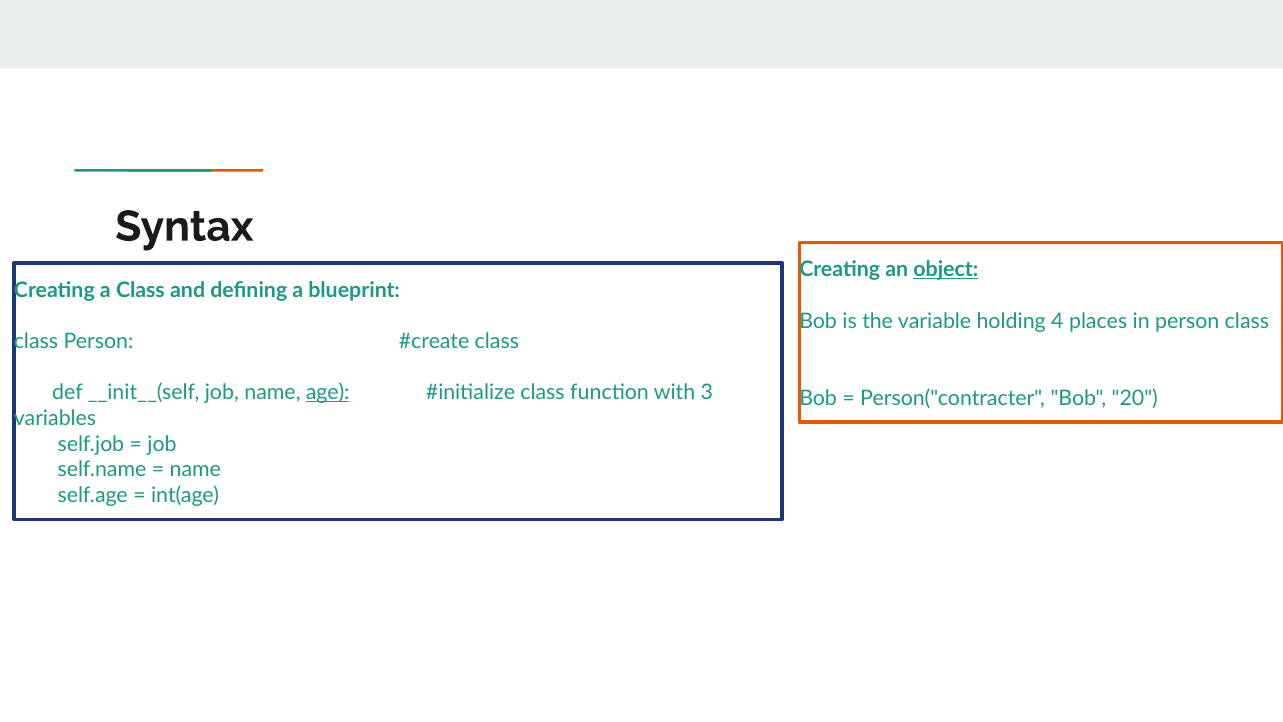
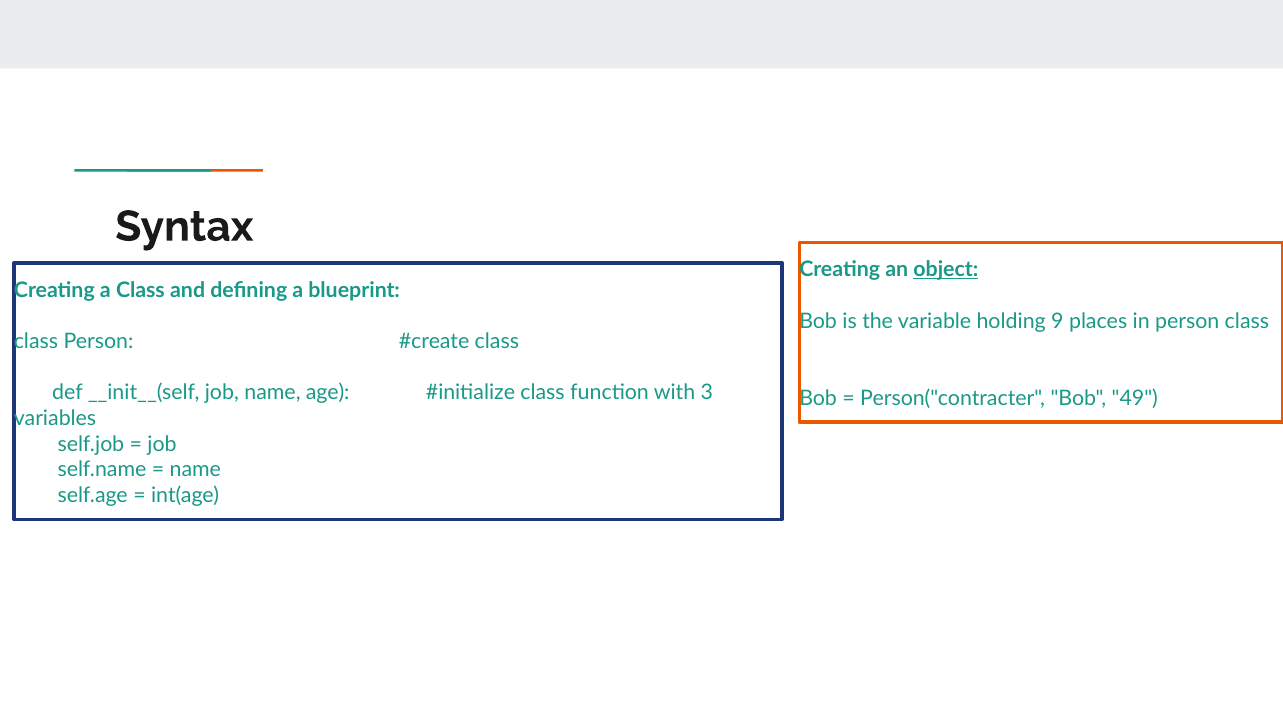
4: 4 -> 9
age underline: present -> none
20: 20 -> 49
